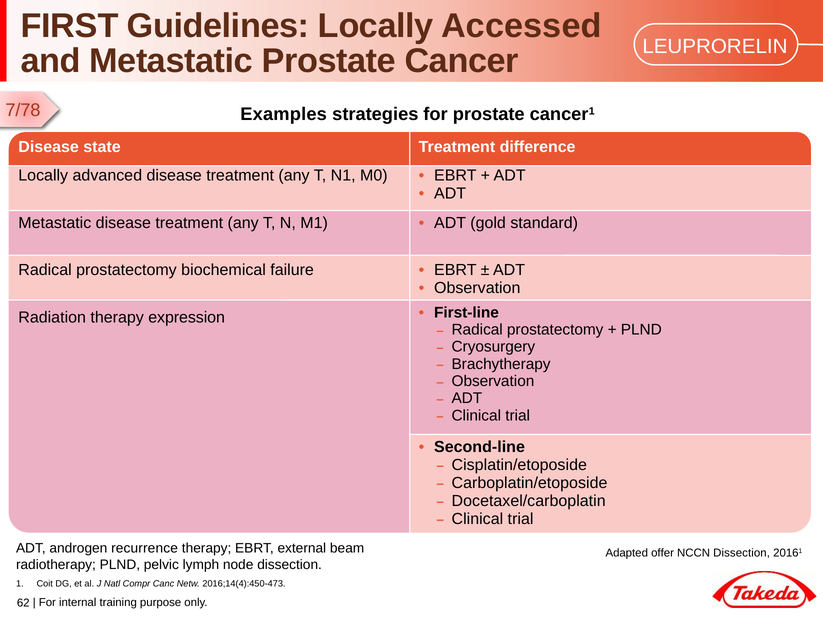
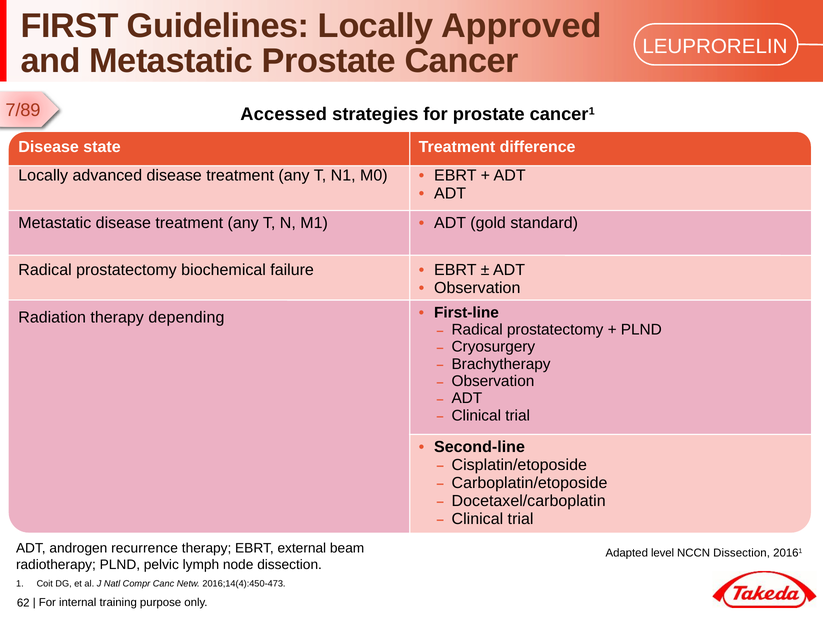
Accessed: Accessed -> Approved
7/78: 7/78 -> 7/89
Examples: Examples -> Accessed
expression: expression -> depending
offer: offer -> level
